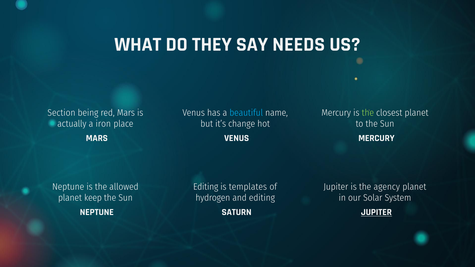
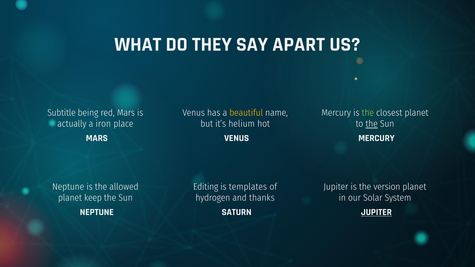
NEEDS: NEEDS -> APART
Section: Section -> Subtitle
beautiful colour: light blue -> yellow
change: change -> helium
the at (372, 124) underline: none -> present
agency: agency -> version
and editing: editing -> thanks
